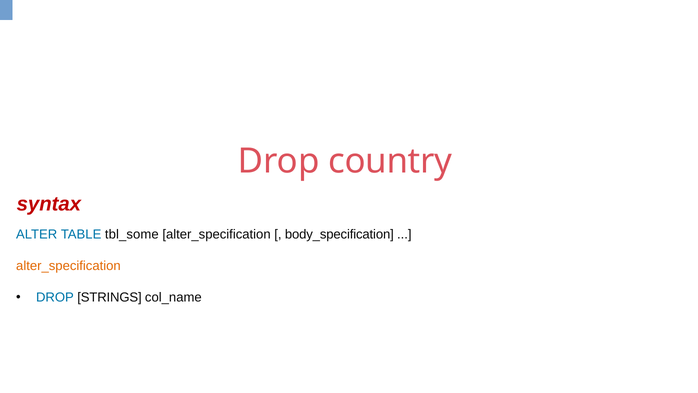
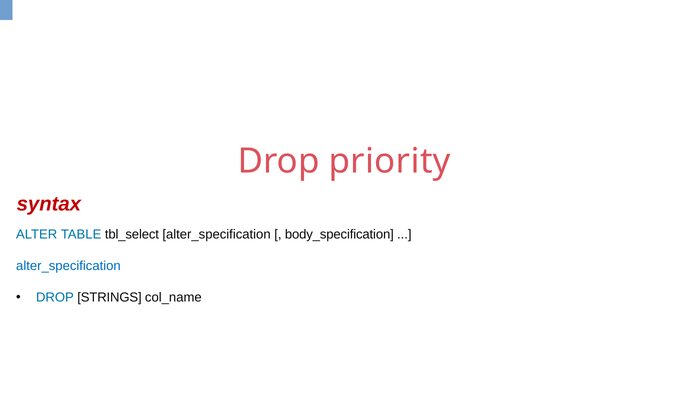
country: country -> priority
tbl_some: tbl_some -> tbl_select
alter_specification at (68, 266) colour: orange -> blue
